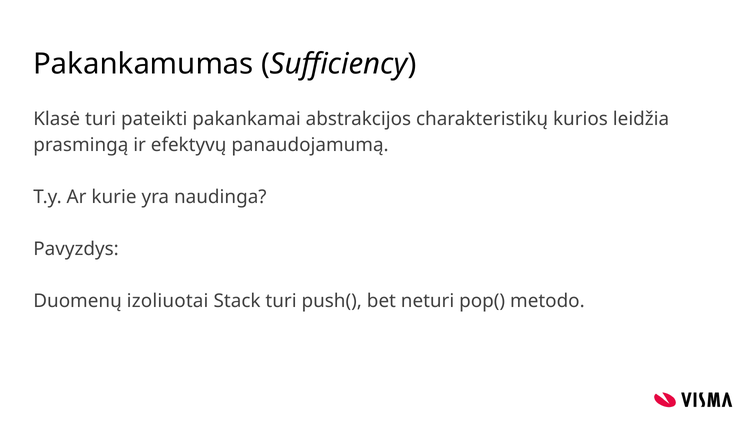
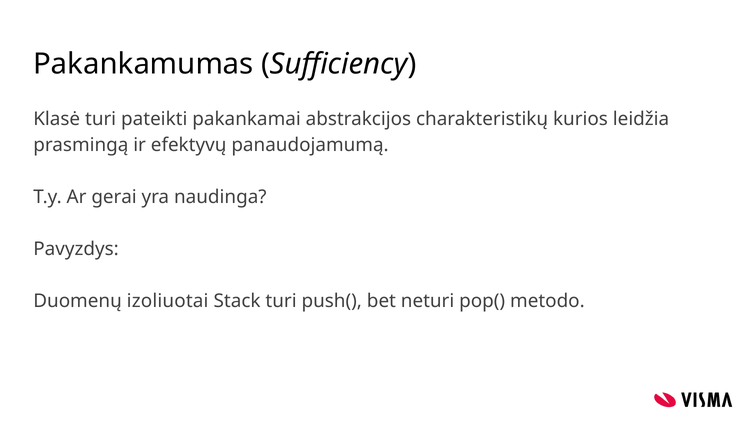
kurie: kurie -> gerai
